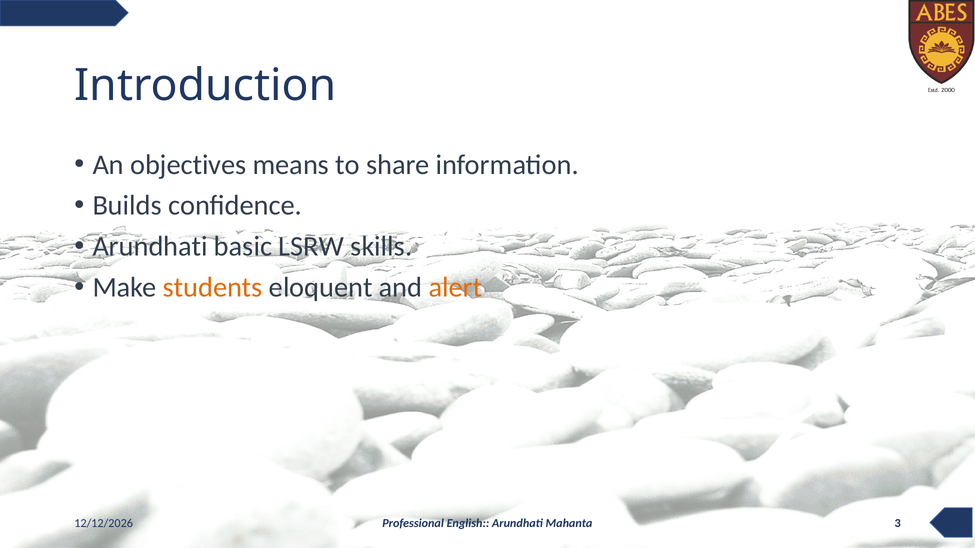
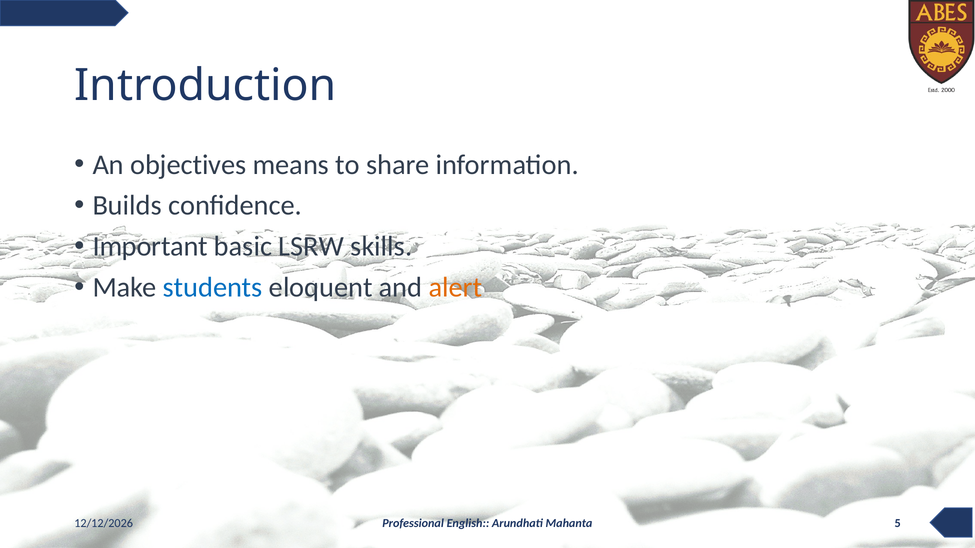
Arundhati at (150, 247): Arundhati -> Important
students colour: orange -> blue
3: 3 -> 5
